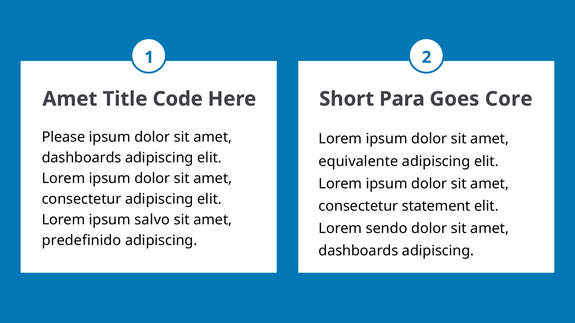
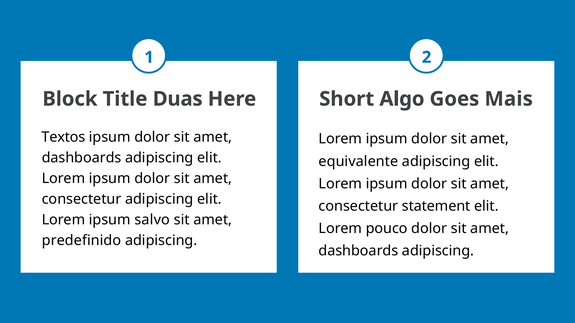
Amet at (70, 99): Amet -> Block
Code: Code -> Duas
Para: Para -> Algo
Core: Core -> Mais
Please: Please -> Textos
sendo: sendo -> pouco
